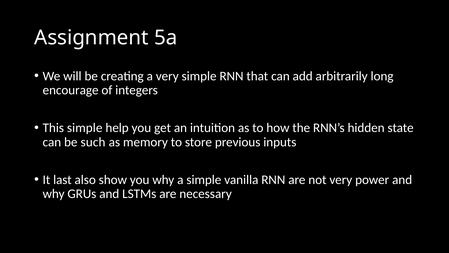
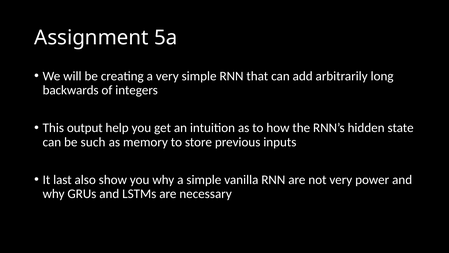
encourage: encourage -> backwards
This simple: simple -> output
